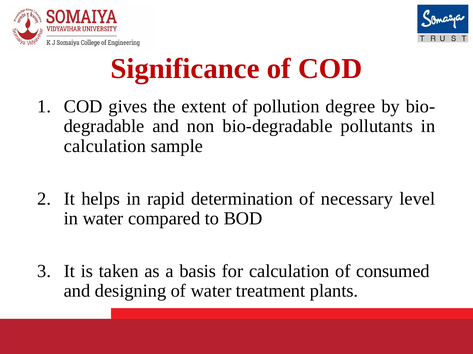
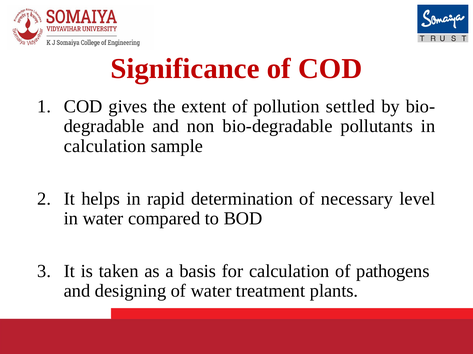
degree: degree -> settled
consumed: consumed -> pathogens
